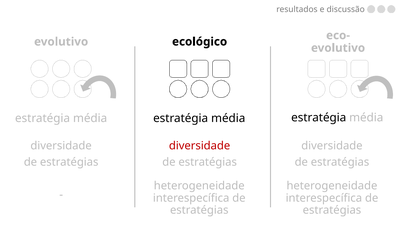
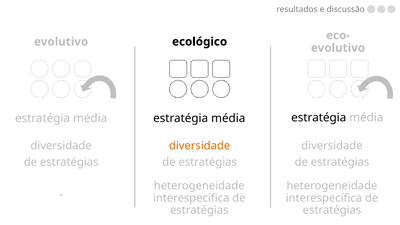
diversidade at (200, 146) colour: red -> orange
